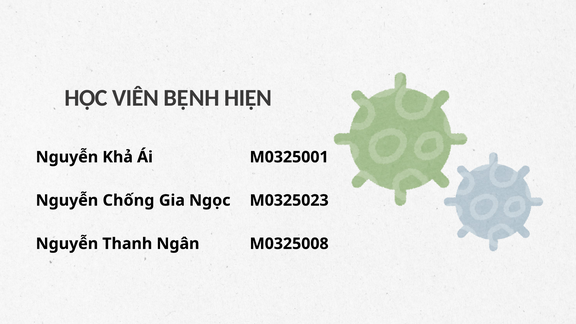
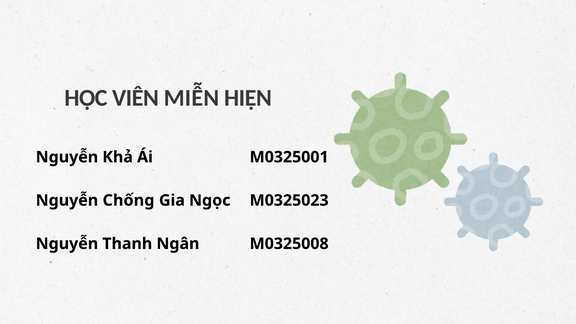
BỆNH: BỆNH -> MIỄN
